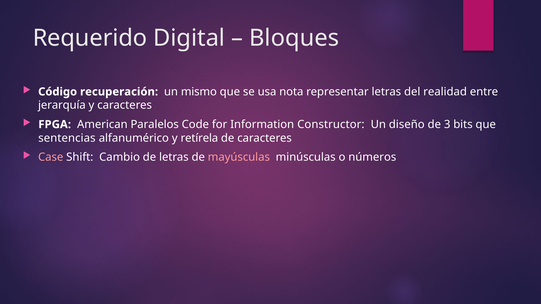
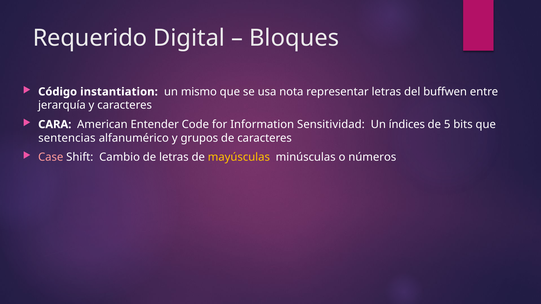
recuperación: recuperación -> instantiation
realidad: realidad -> buffwen
FPGA: FPGA -> CARA
Paralelos: Paralelos -> Entender
Constructor: Constructor -> Sensitividad
diseño: diseño -> índices
3: 3 -> 5
retírela: retírela -> grupos
mayúsculas colour: pink -> yellow
